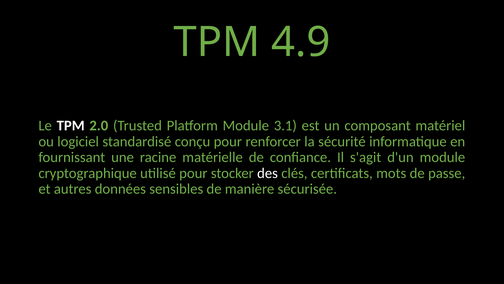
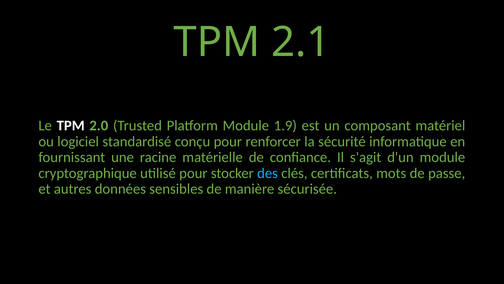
4.9: 4.9 -> 2.1
3.1: 3.1 -> 1.9
des colour: white -> light blue
